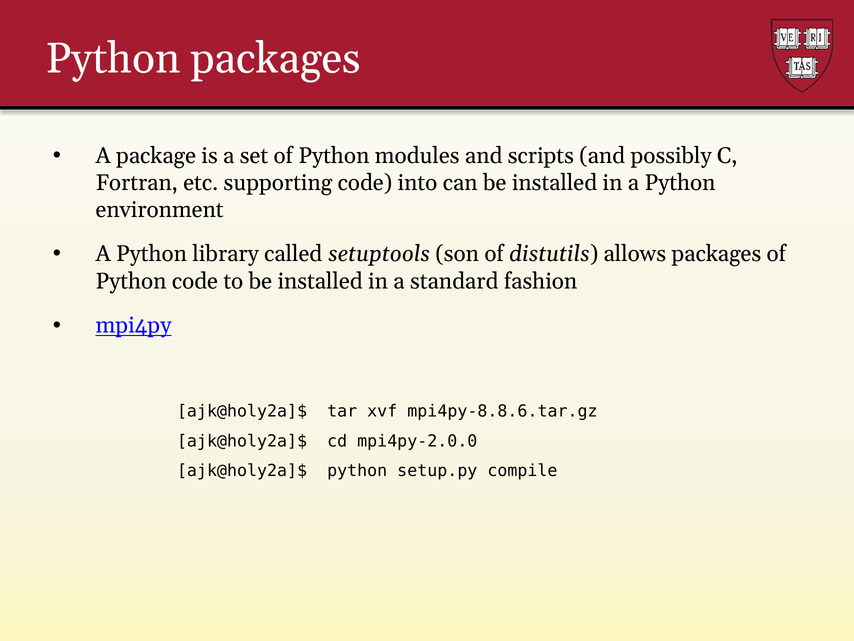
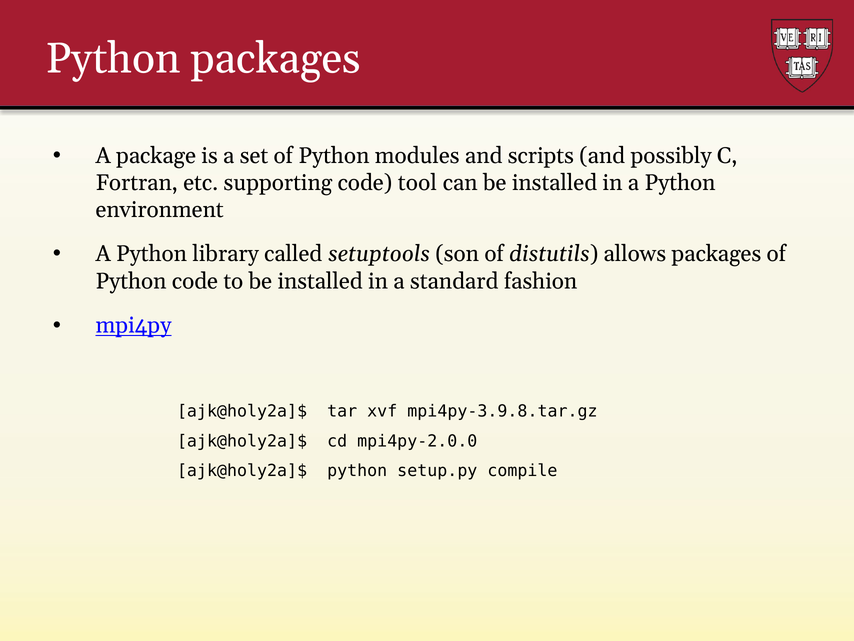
into: into -> tool
mpi4py-8.8.6.tar.gz: mpi4py-8.8.6.tar.gz -> mpi4py-3.9.8.tar.gz
